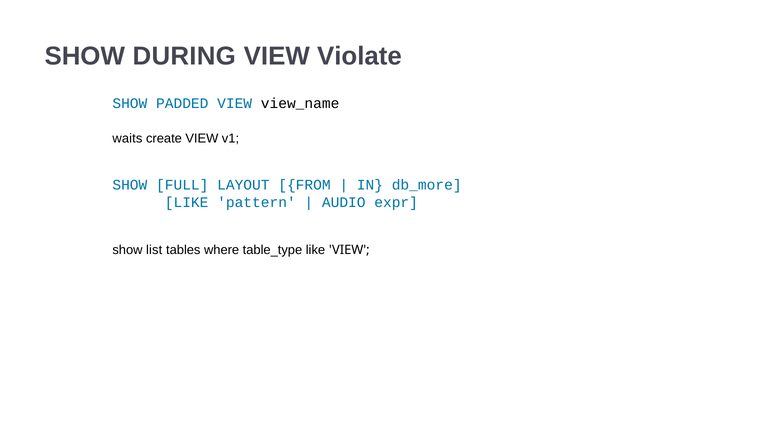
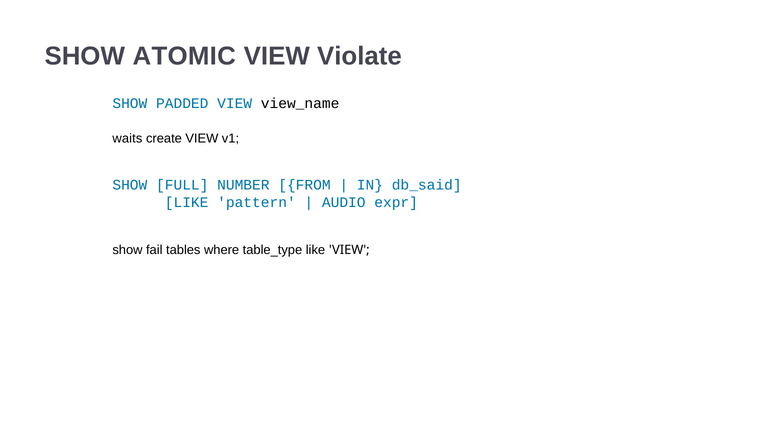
DURING: DURING -> ATOMIC
LAYOUT: LAYOUT -> NUMBER
db_more: db_more -> db_said
list: list -> fail
